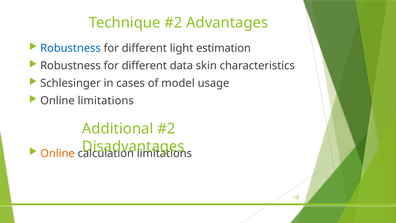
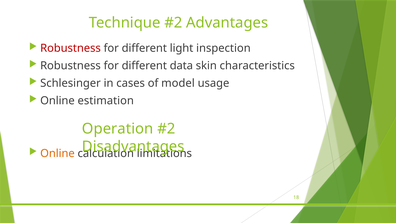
Robustness at (70, 48) colour: blue -> red
estimation: estimation -> inspection
Online limitations: limitations -> estimation
Additional: Additional -> Operation
